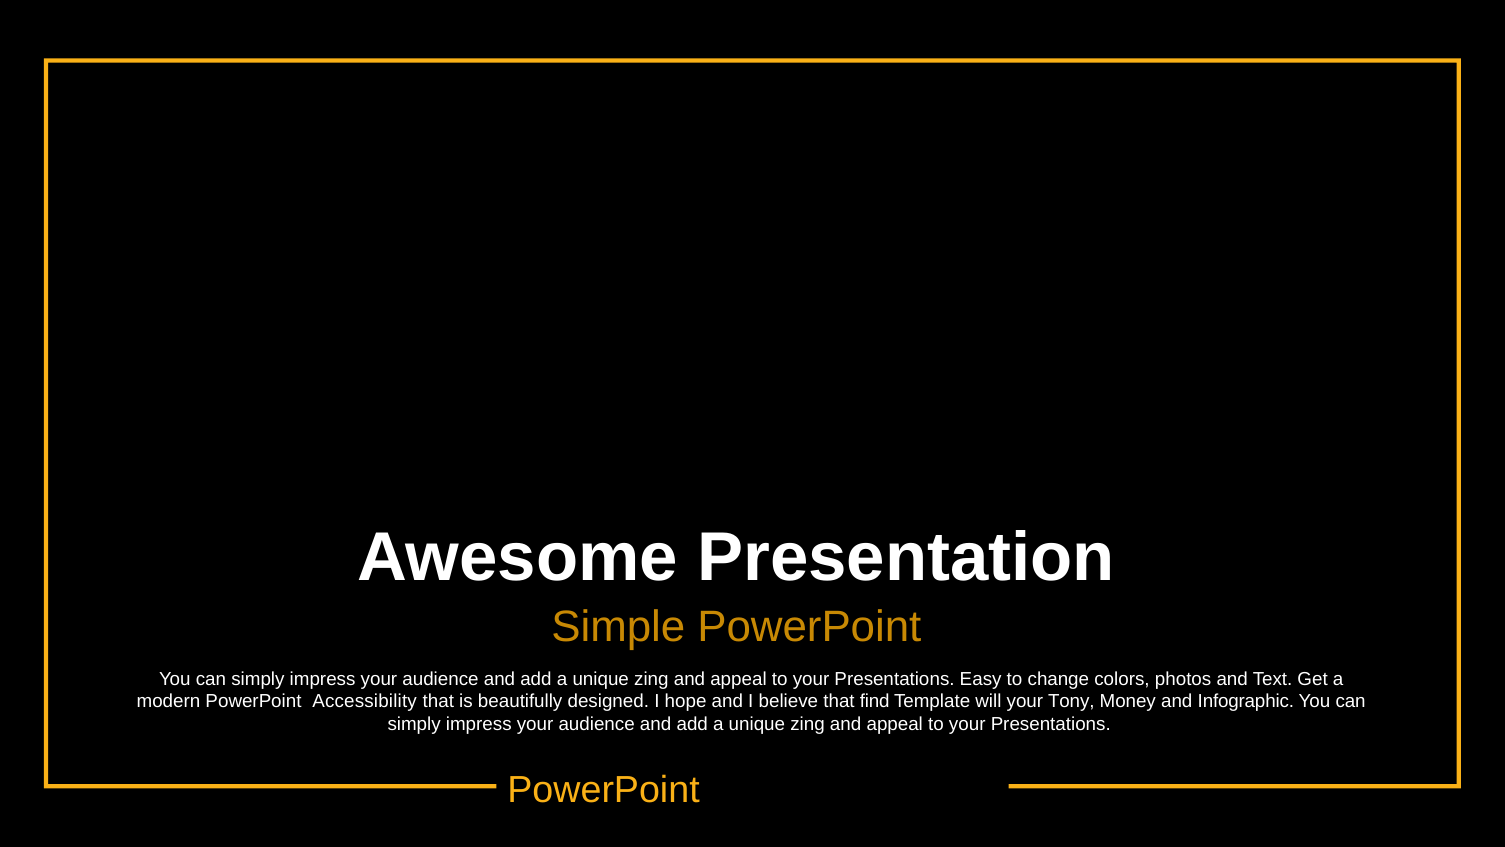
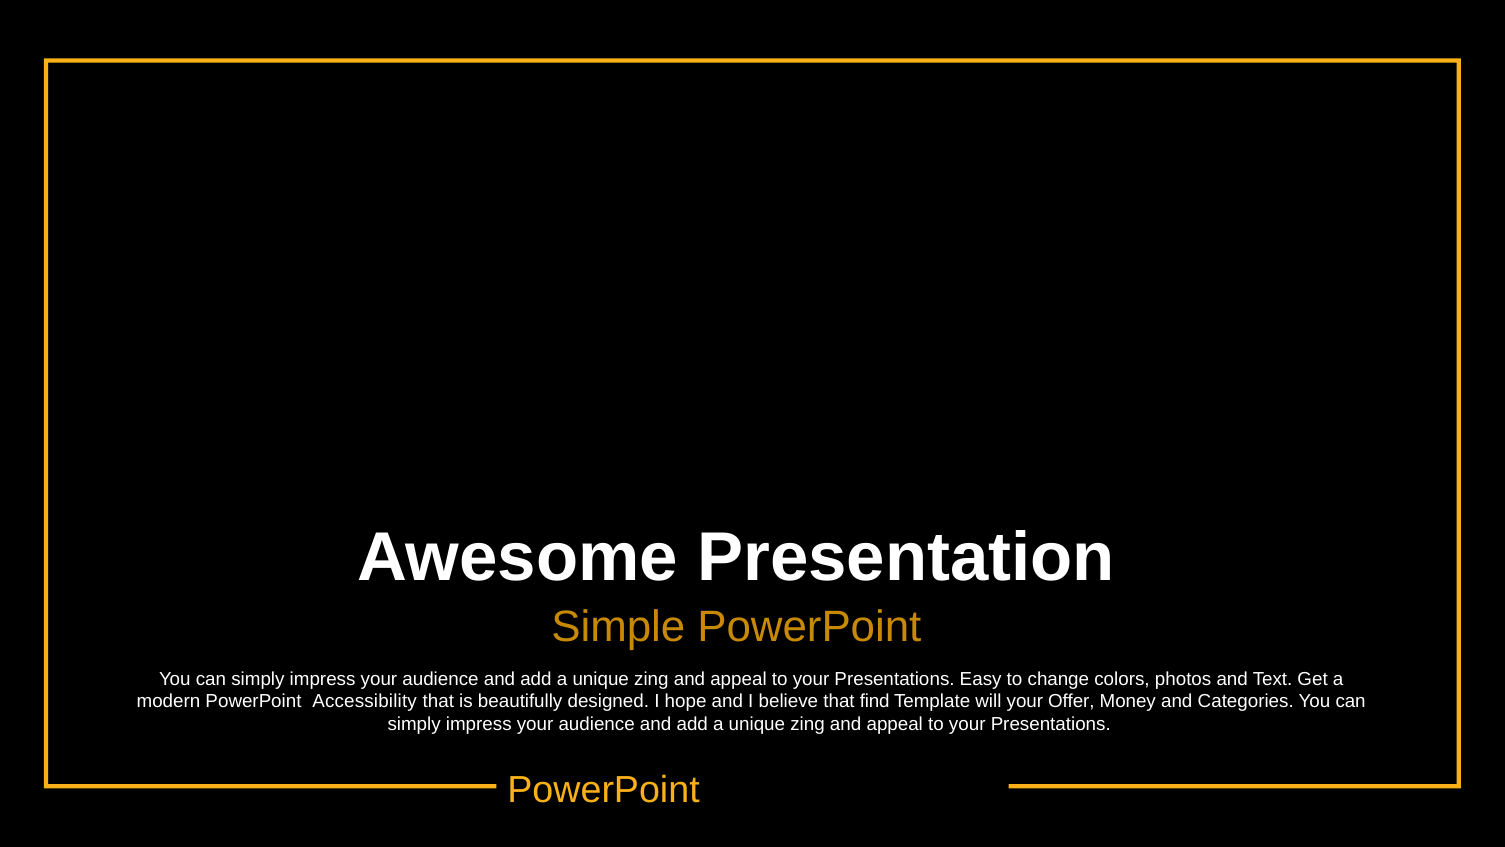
Tony: Tony -> Offer
Infographic: Infographic -> Categories
